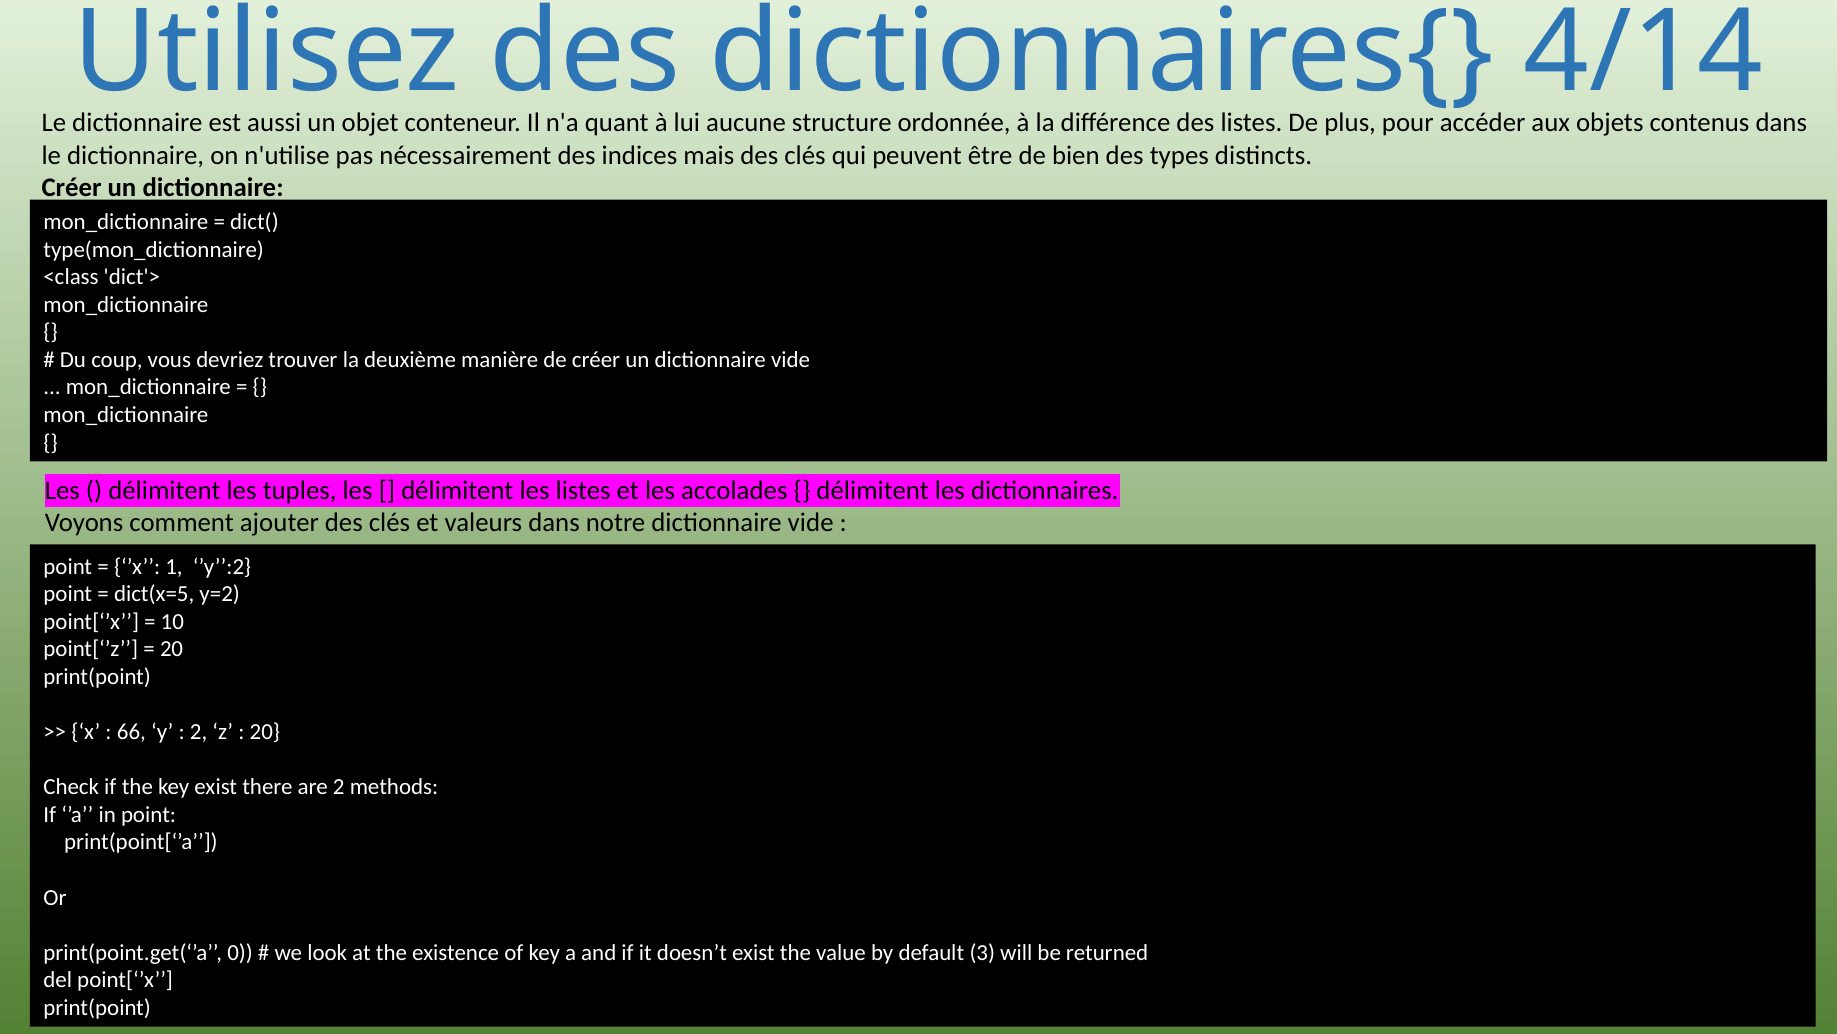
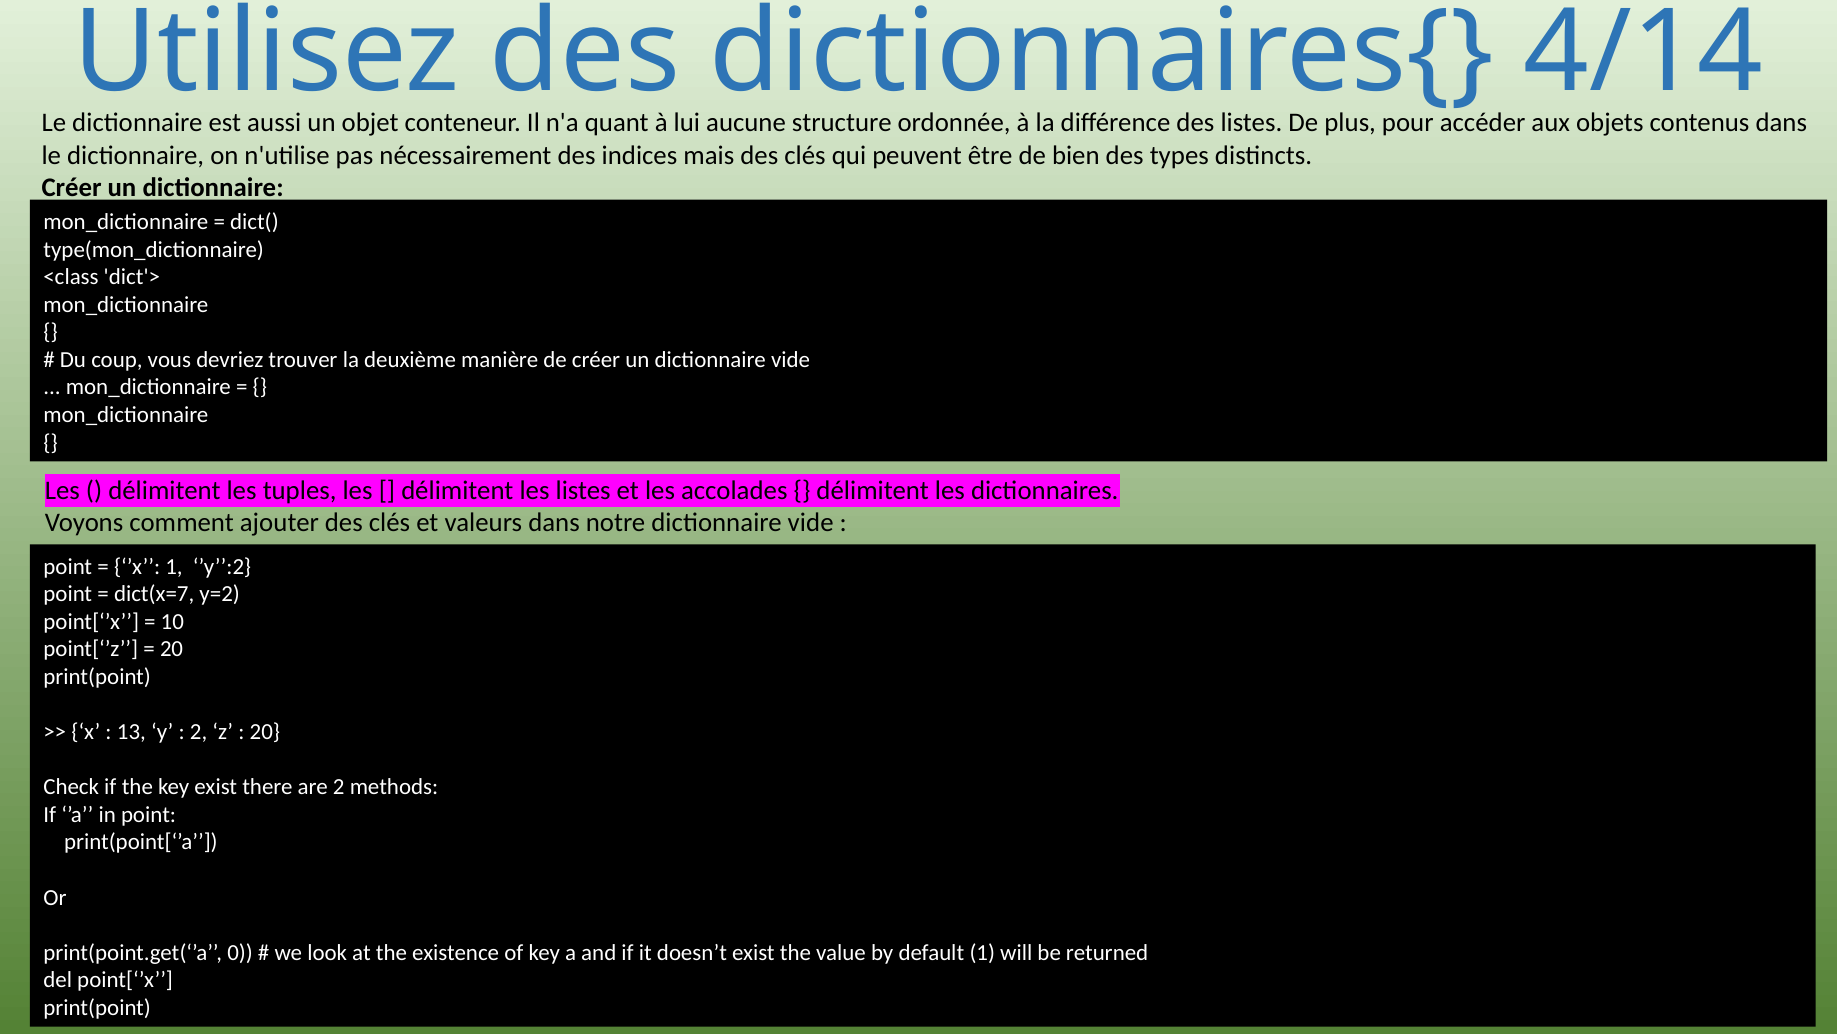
dict(x=5: dict(x=5 -> dict(x=7
66: 66 -> 13
default 3: 3 -> 1
